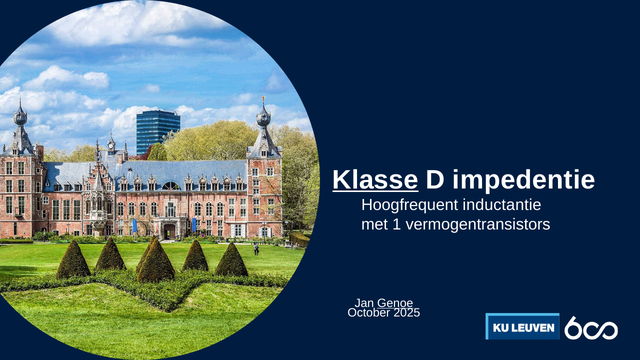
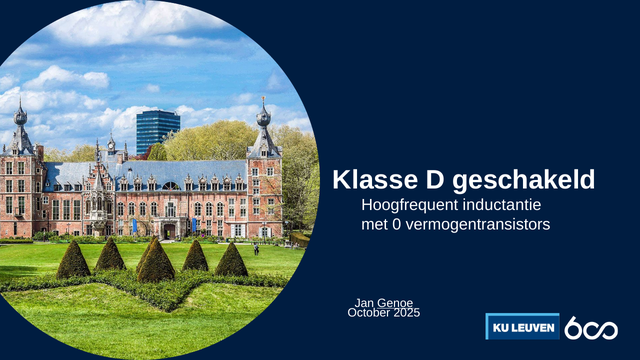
Klasse underline: present -> none
impedentie: impedentie -> geschakeld
1: 1 -> 0
